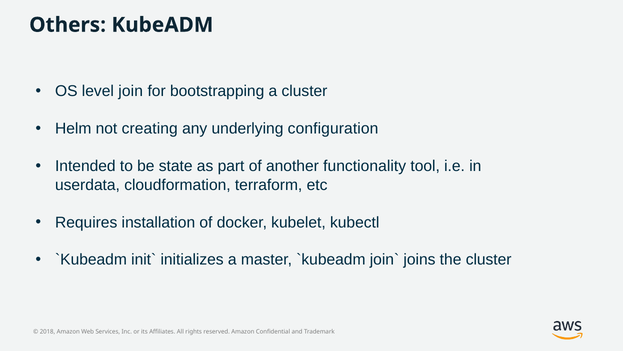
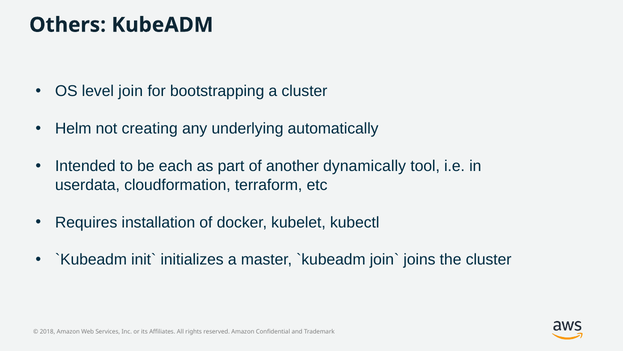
configuration: configuration -> automatically
state: state -> each
functionality: functionality -> dynamically
